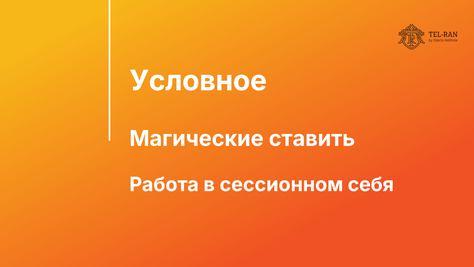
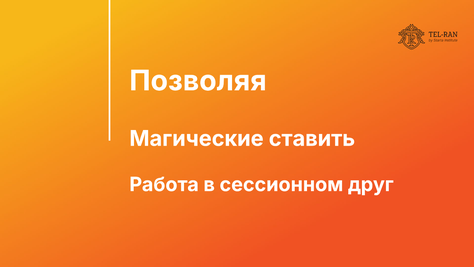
Условное: Условное -> Позволяя
себя: себя -> друг
